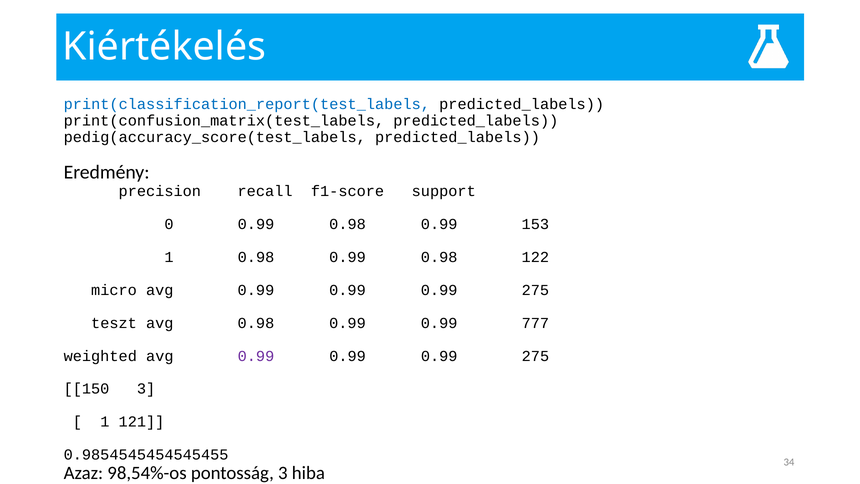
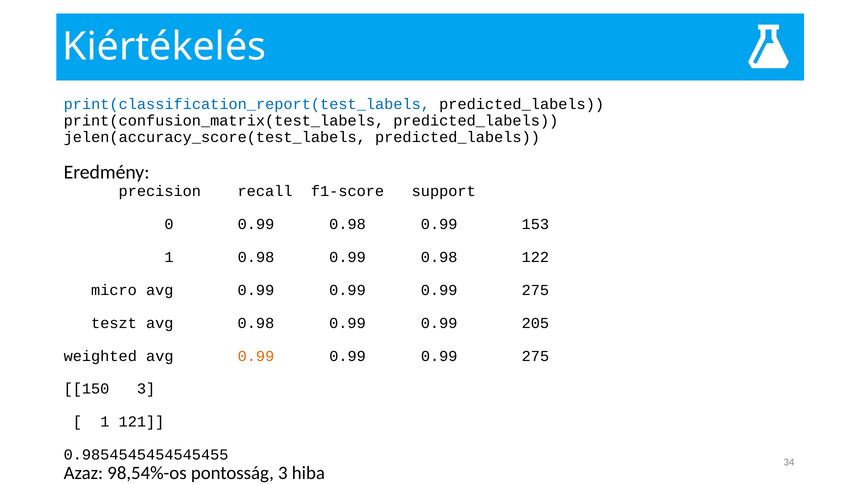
pedig(accuracy_score(test_labels: pedig(accuracy_score(test_labels -> jelen(accuracy_score(test_labels
777: 777 -> 205
0.99 at (256, 356) colour: purple -> orange
